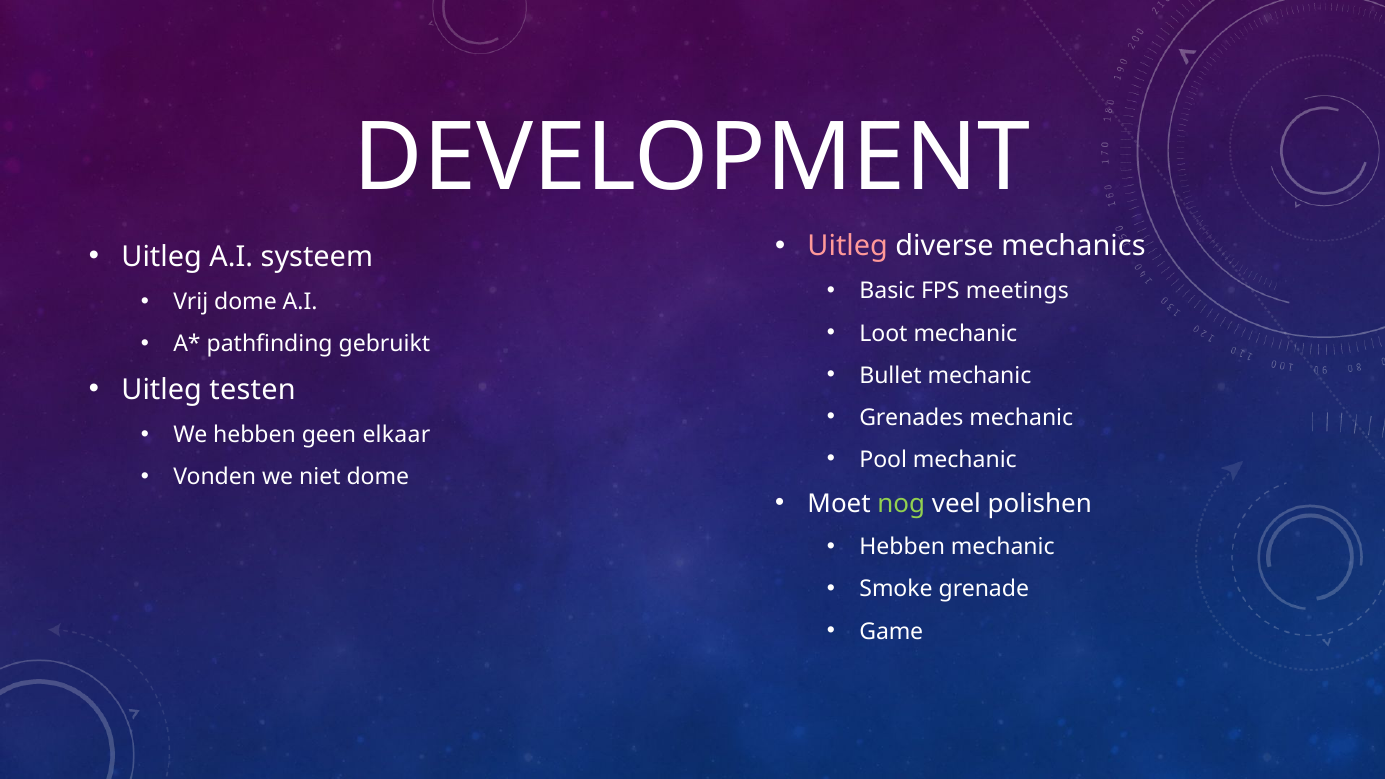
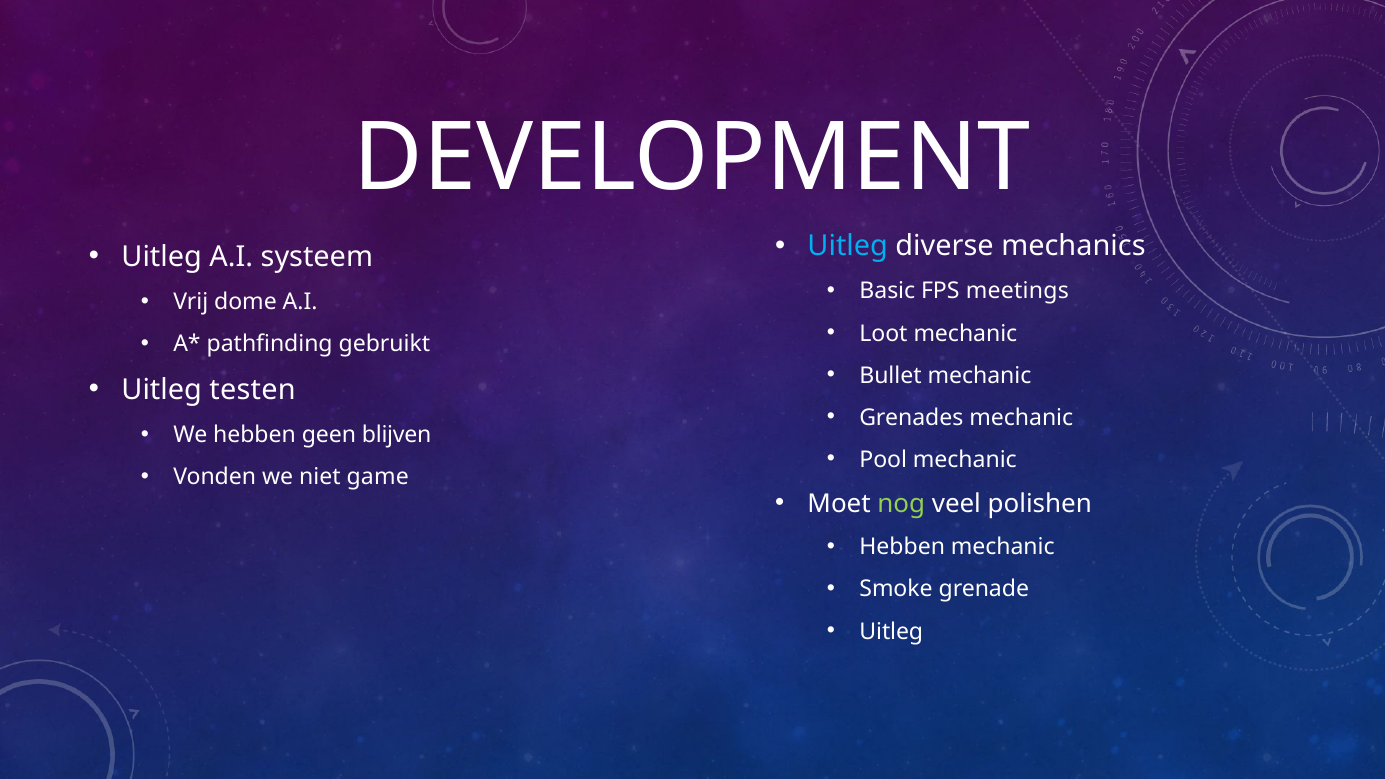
Uitleg at (848, 246) colour: pink -> light blue
elkaar: elkaar -> blijven
niet dome: dome -> game
Game at (891, 631): Game -> Uitleg
